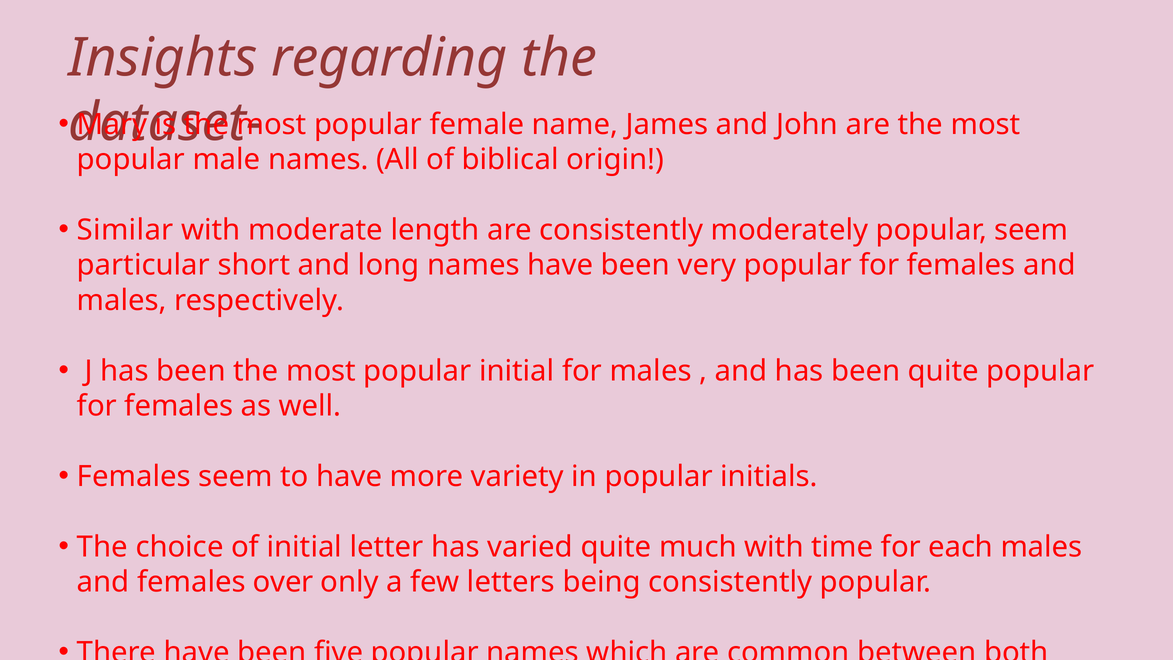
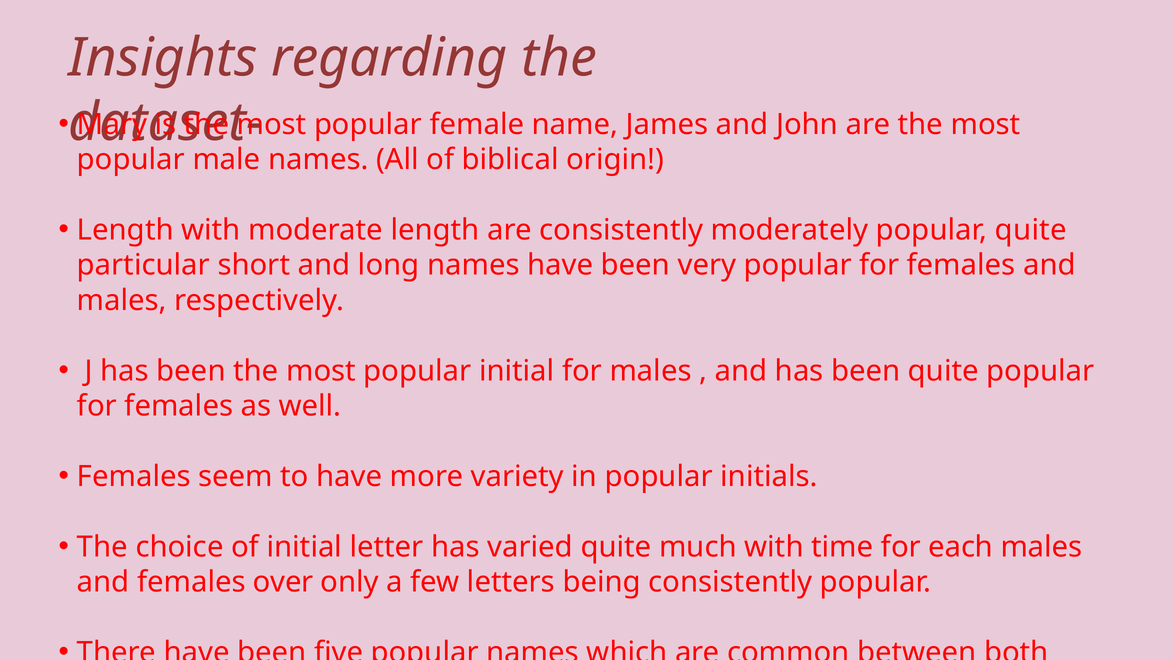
Similar at (125, 230): Similar -> Length
popular seem: seem -> quite
